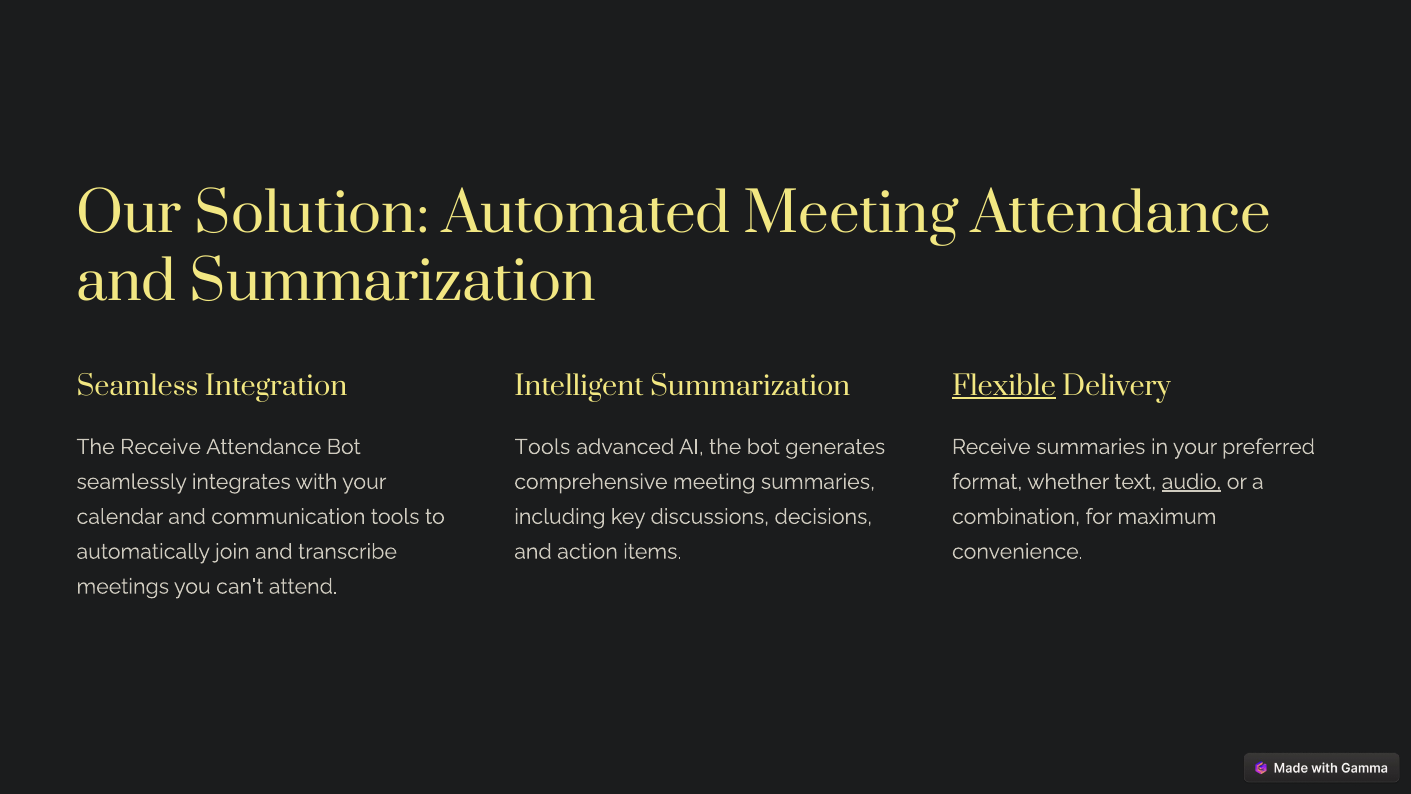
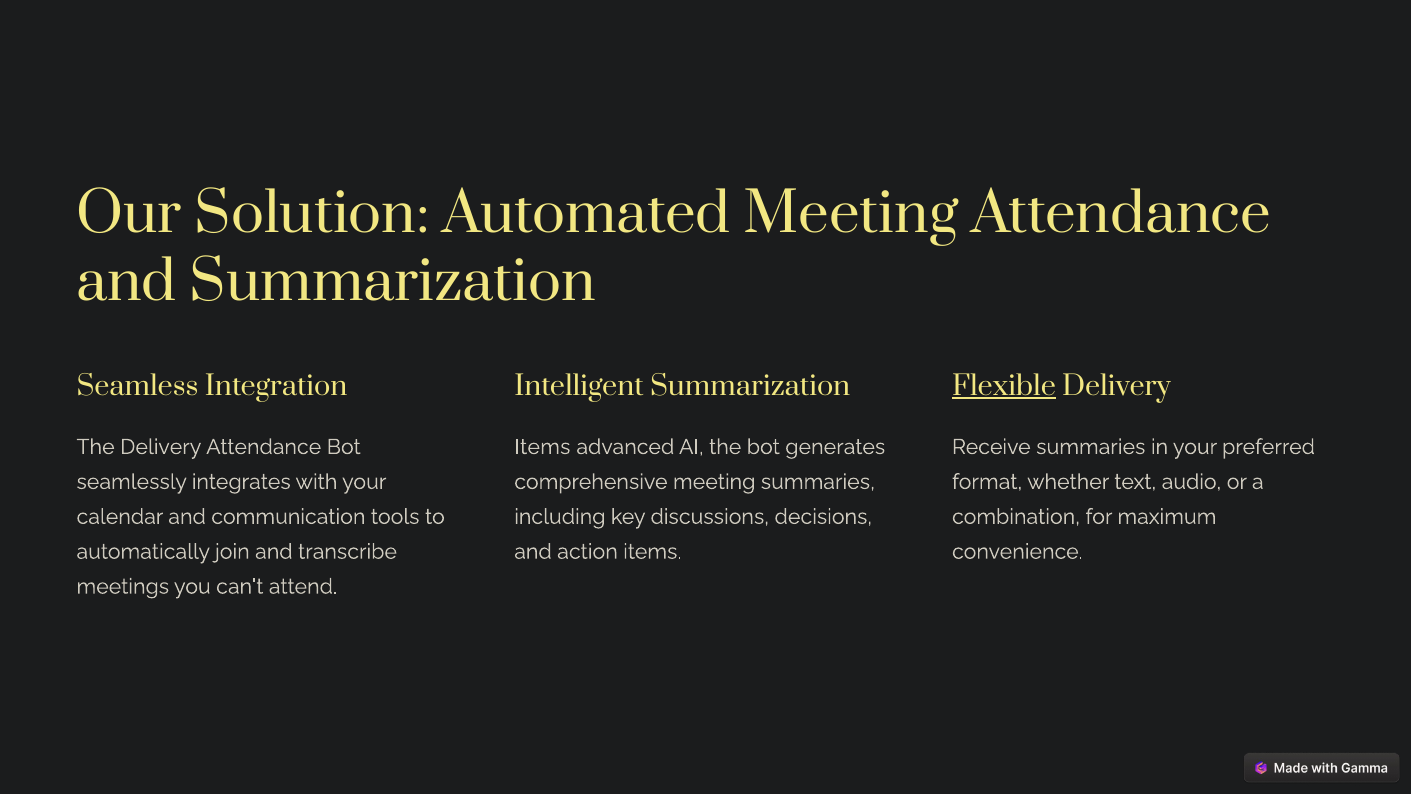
The Receive: Receive -> Delivery
Tools at (542, 447): Tools -> Items
audio underline: present -> none
